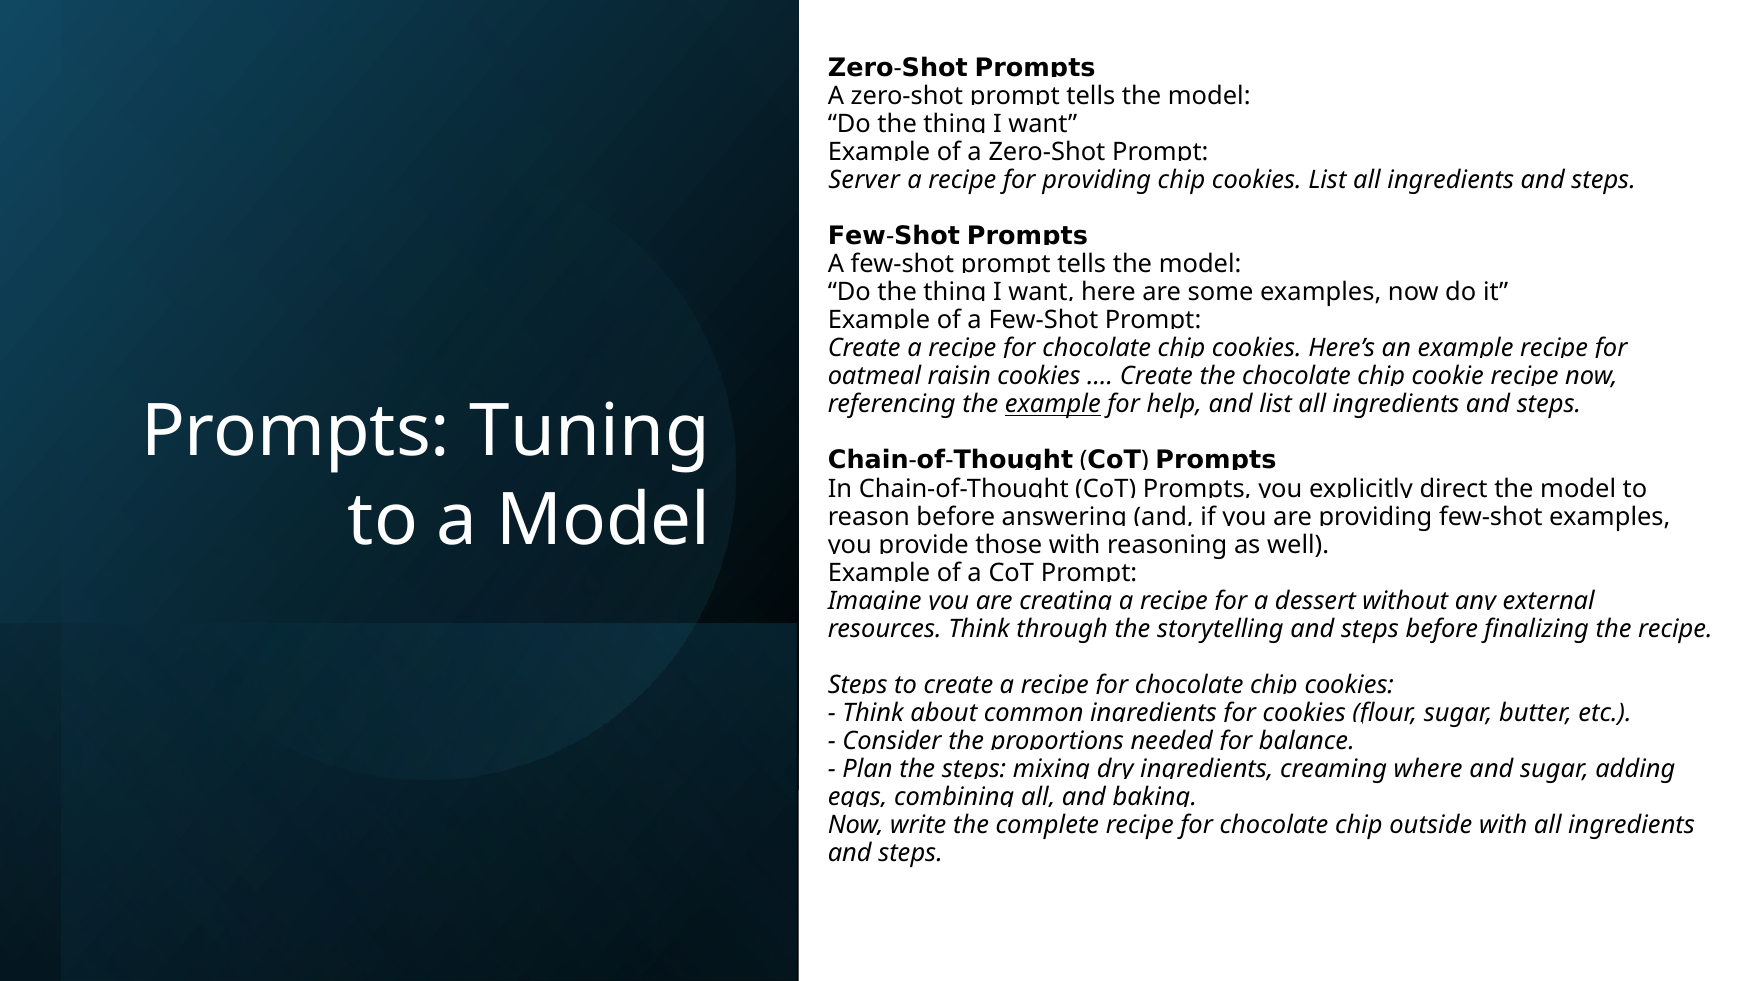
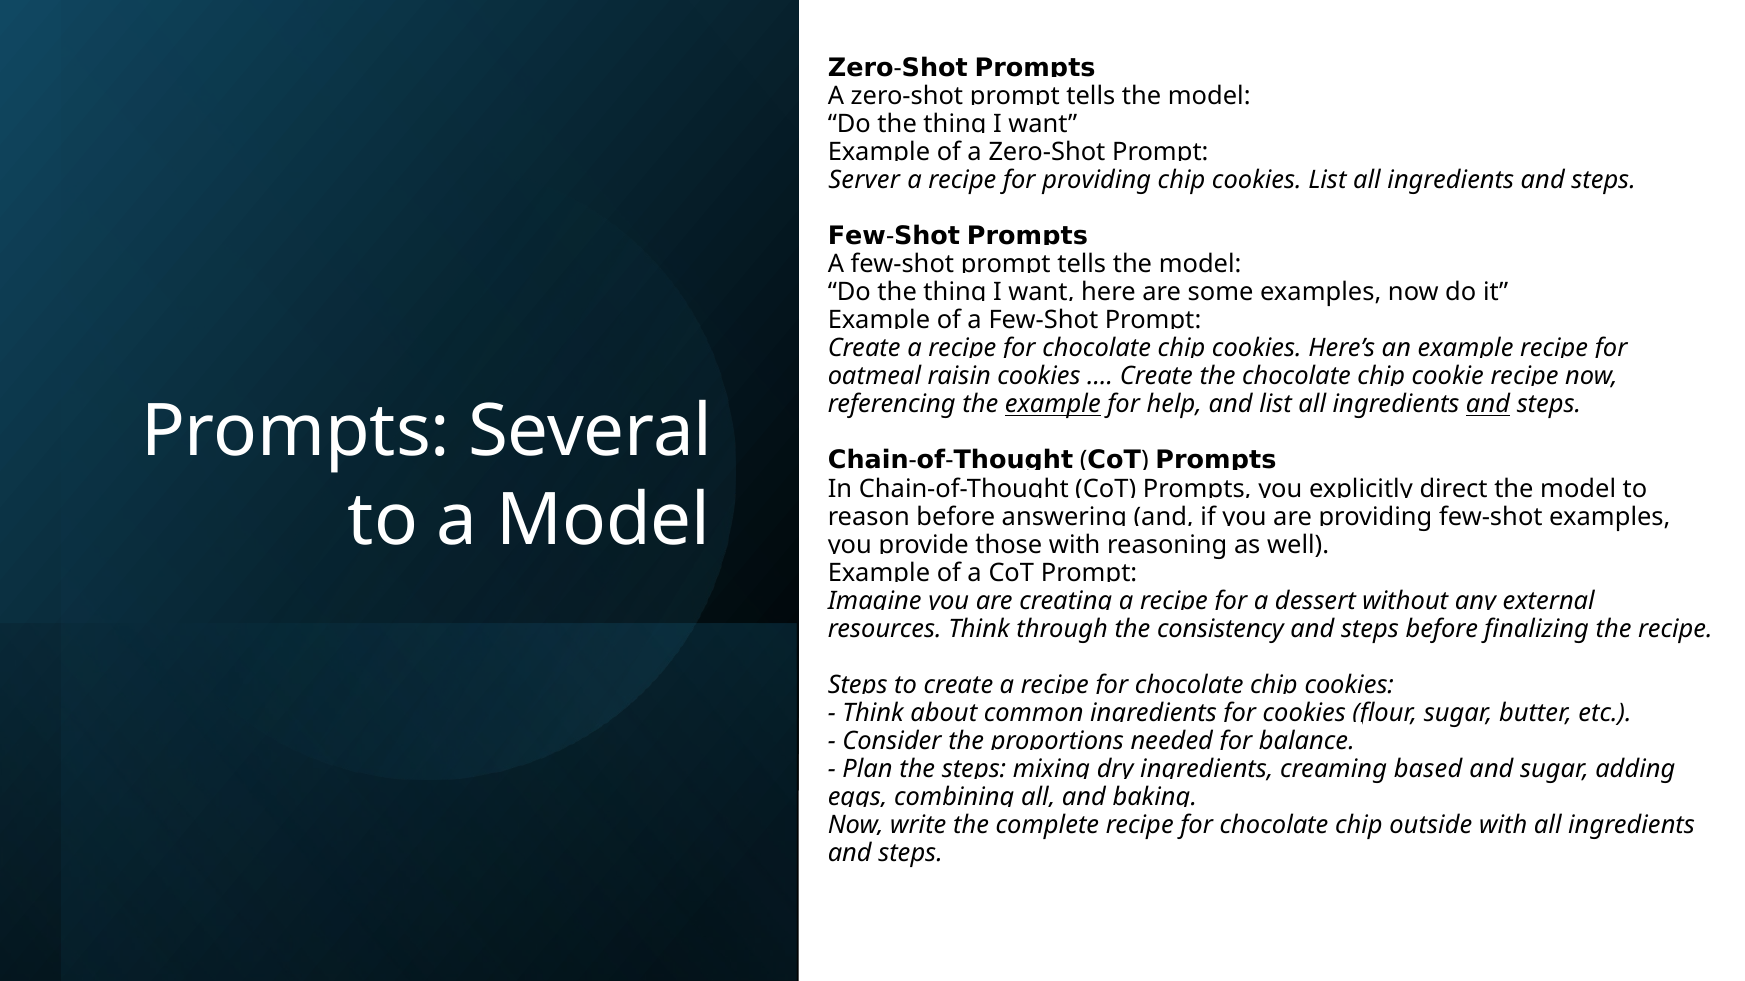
and at (1488, 405) underline: none -> present
Tuning: Tuning -> Several
storytelling: storytelling -> consistency
where: where -> based
